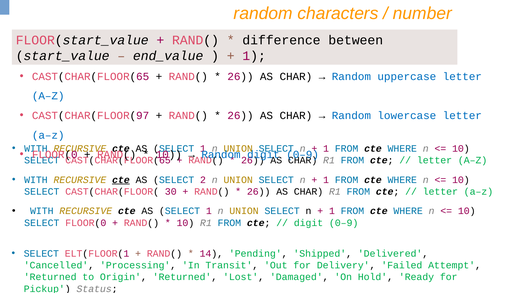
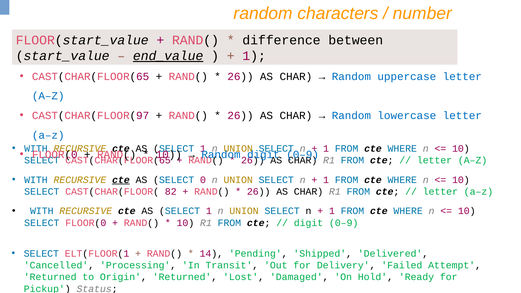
end_value underline: none -> present
2: 2 -> 0
30: 30 -> 82
